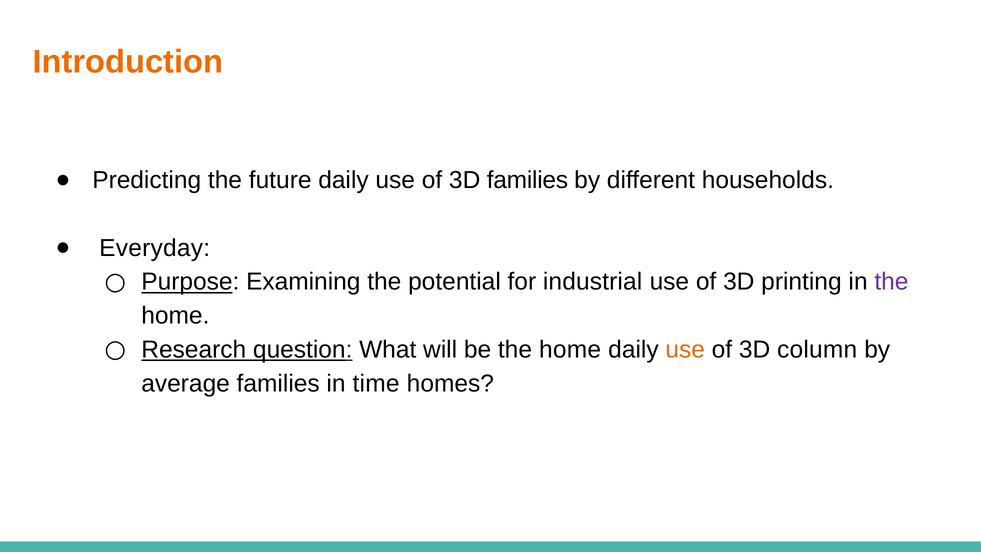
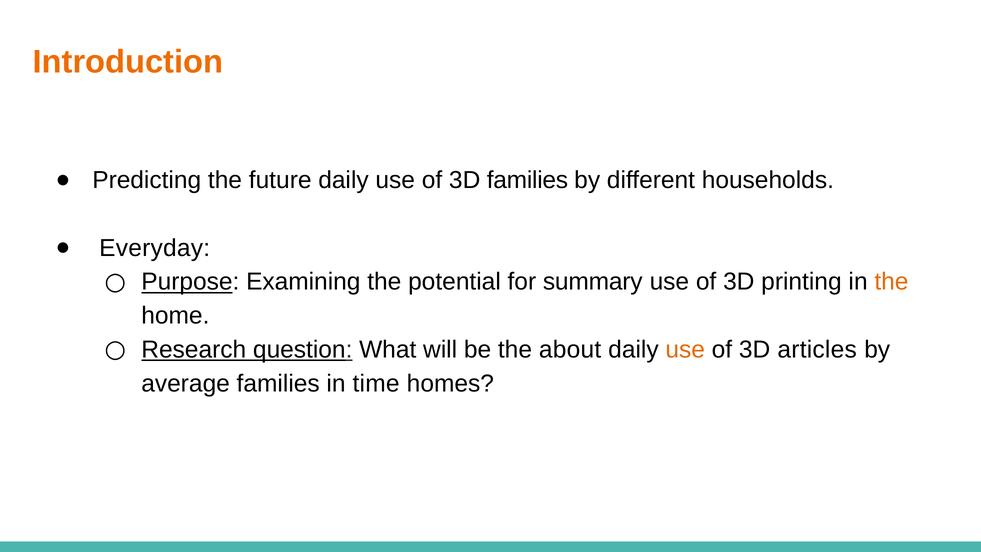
industrial: industrial -> summary
the at (891, 282) colour: purple -> orange
be the home: home -> about
column: column -> articles
